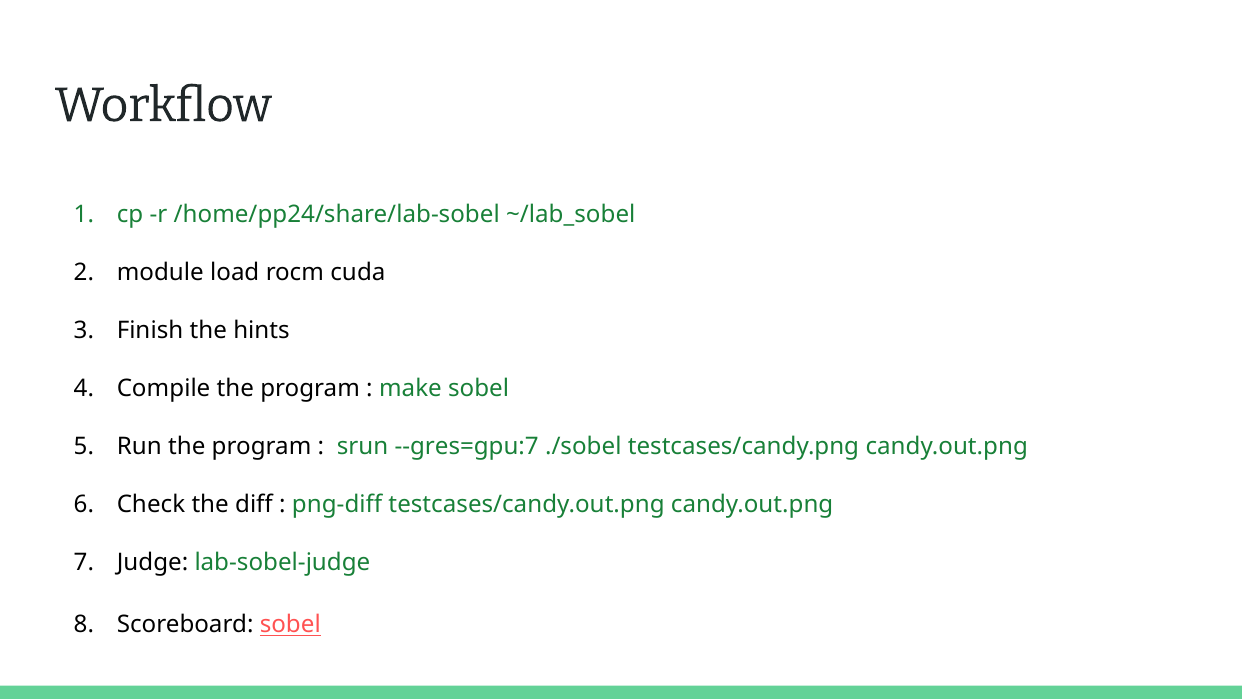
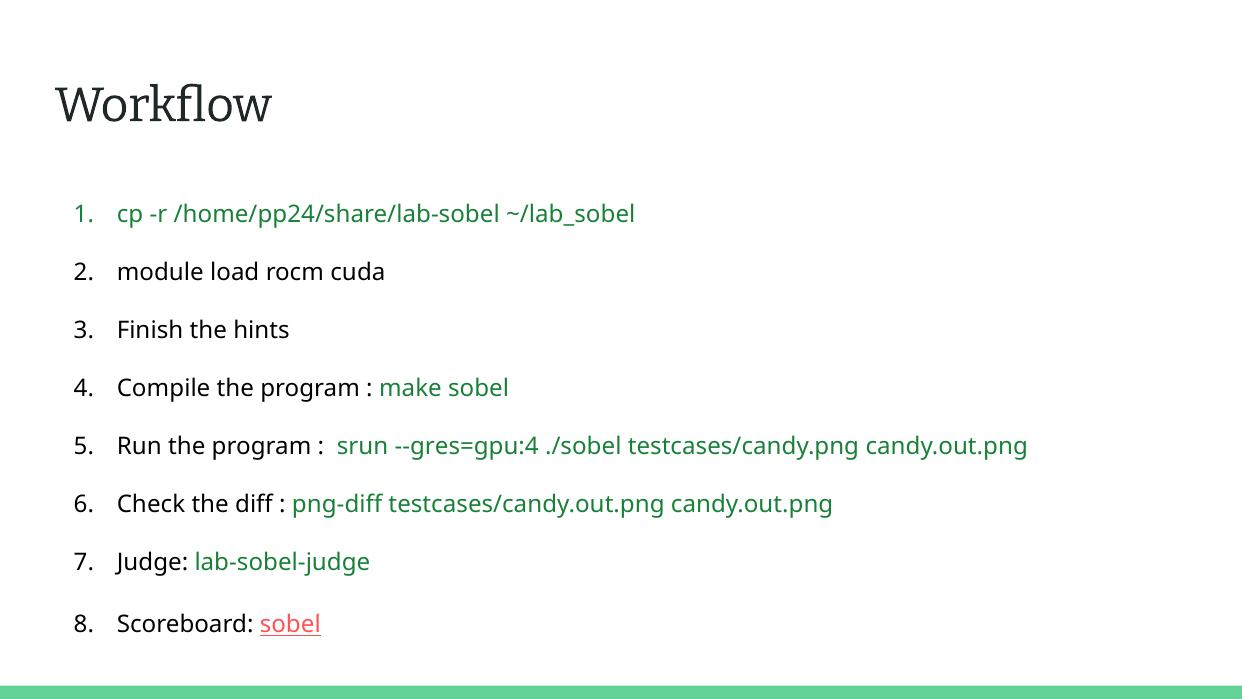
--gres=gpu:7: --gres=gpu:7 -> --gres=gpu:4
